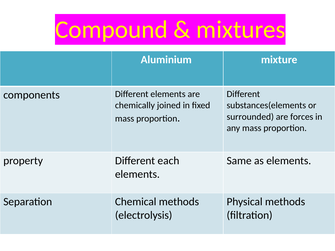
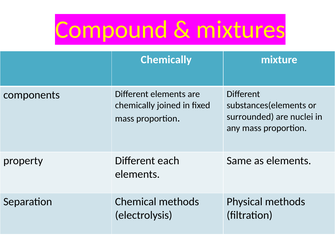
Aluminium at (166, 60): Aluminium -> Chemically
forces: forces -> nuclei
